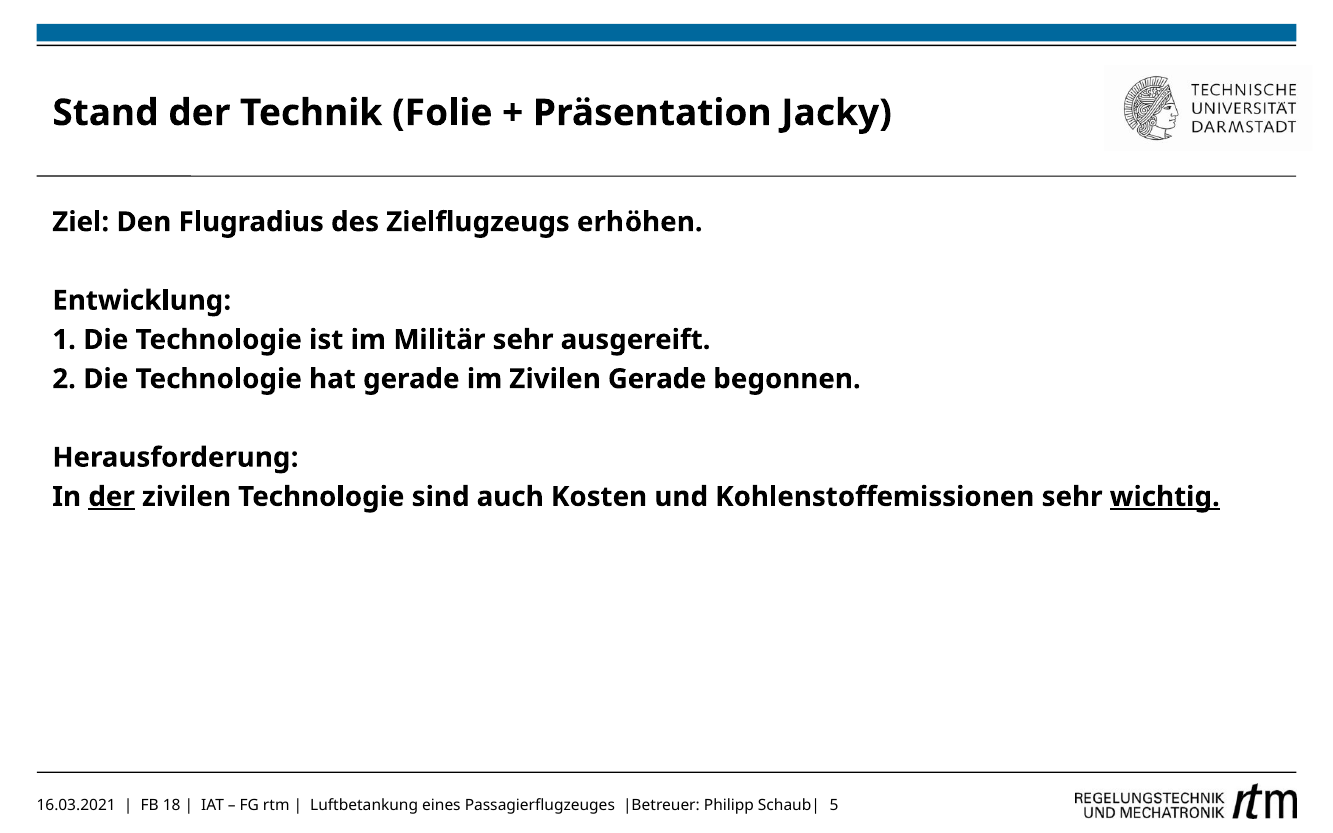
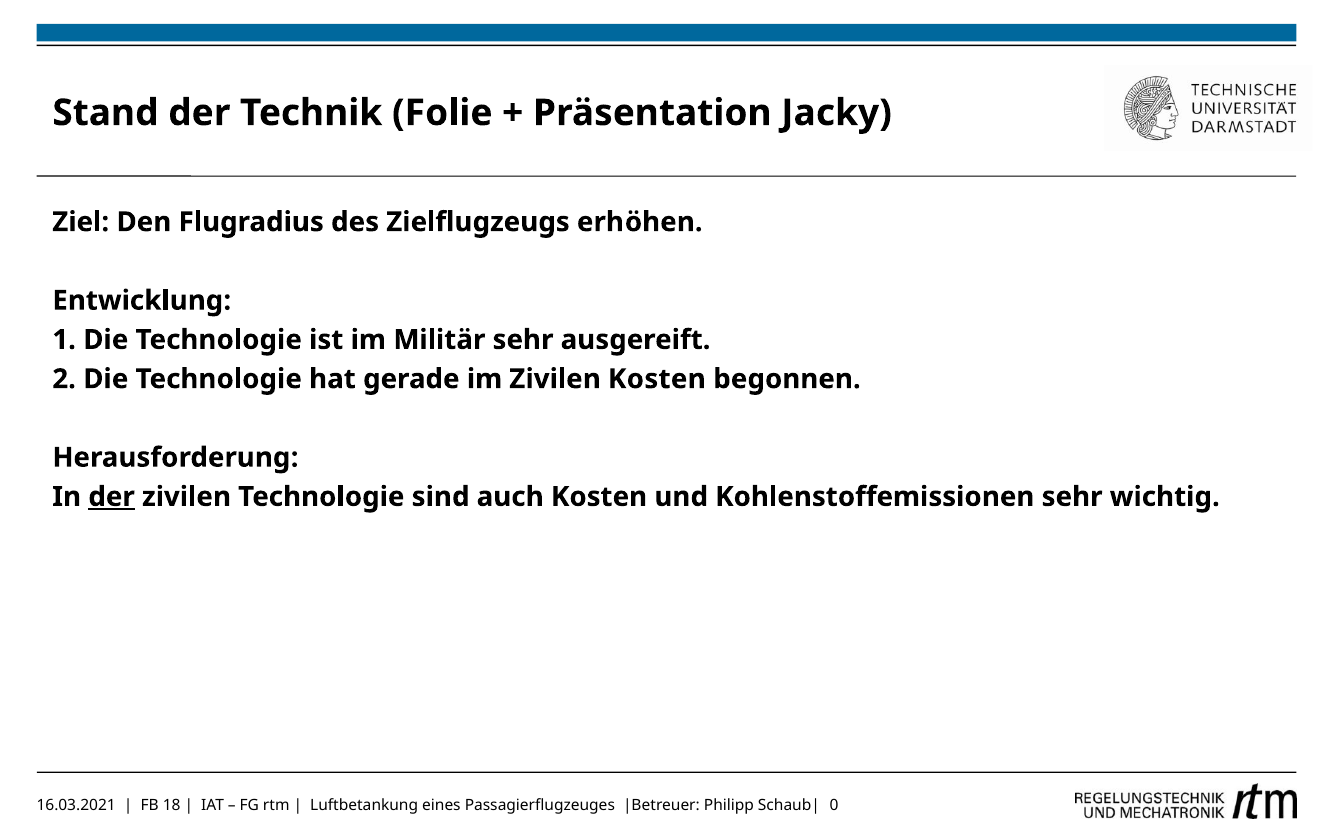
Zivilen Gerade: Gerade -> Kosten
wichtig underline: present -> none
5: 5 -> 0
